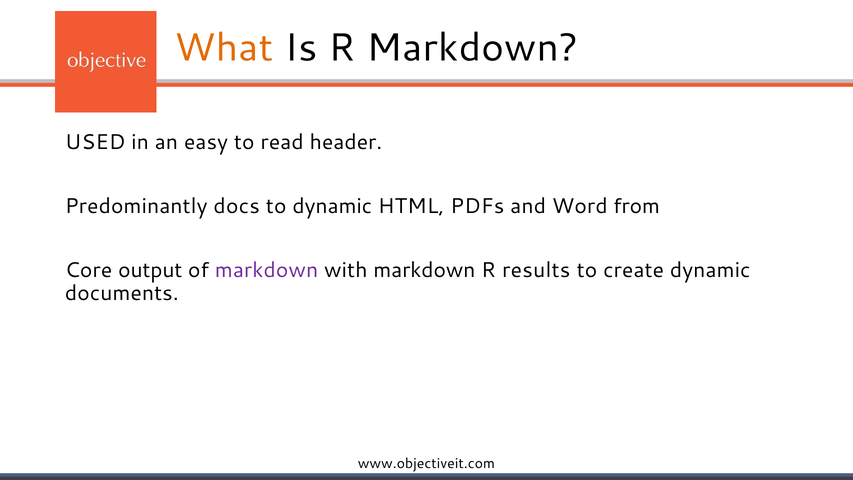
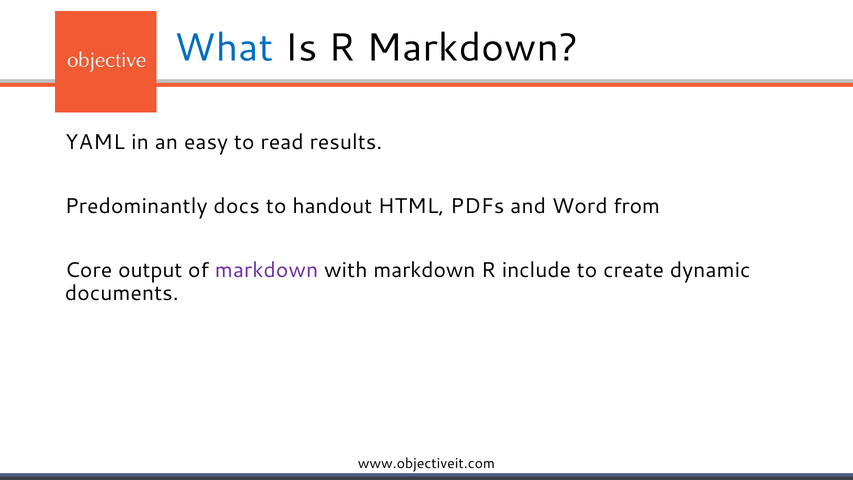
What colour: orange -> blue
USED: USED -> YAML
header: header -> results
to dynamic: dynamic -> handout
results: results -> include
